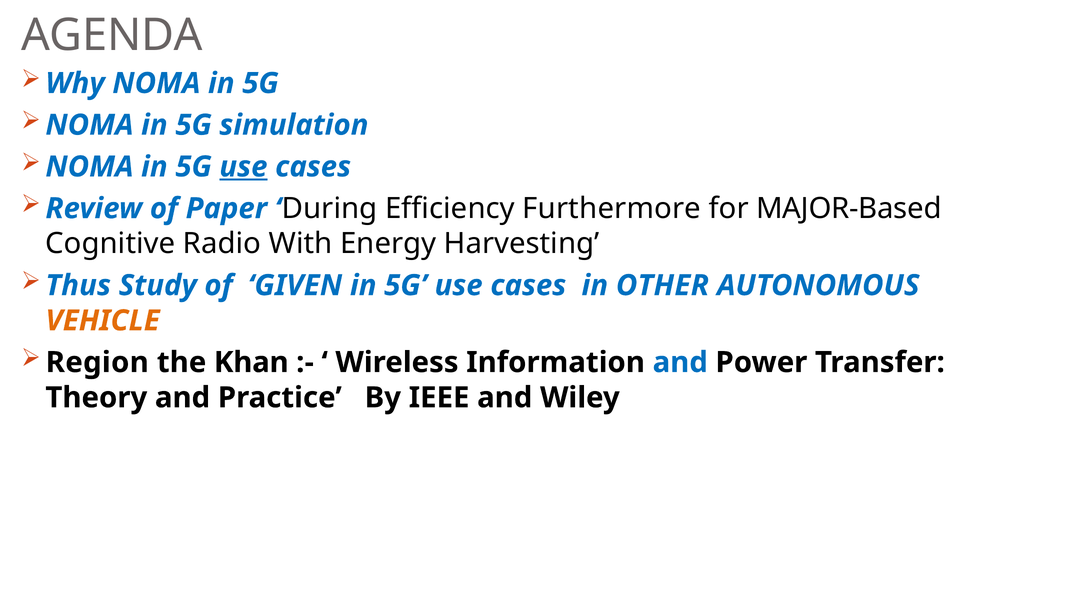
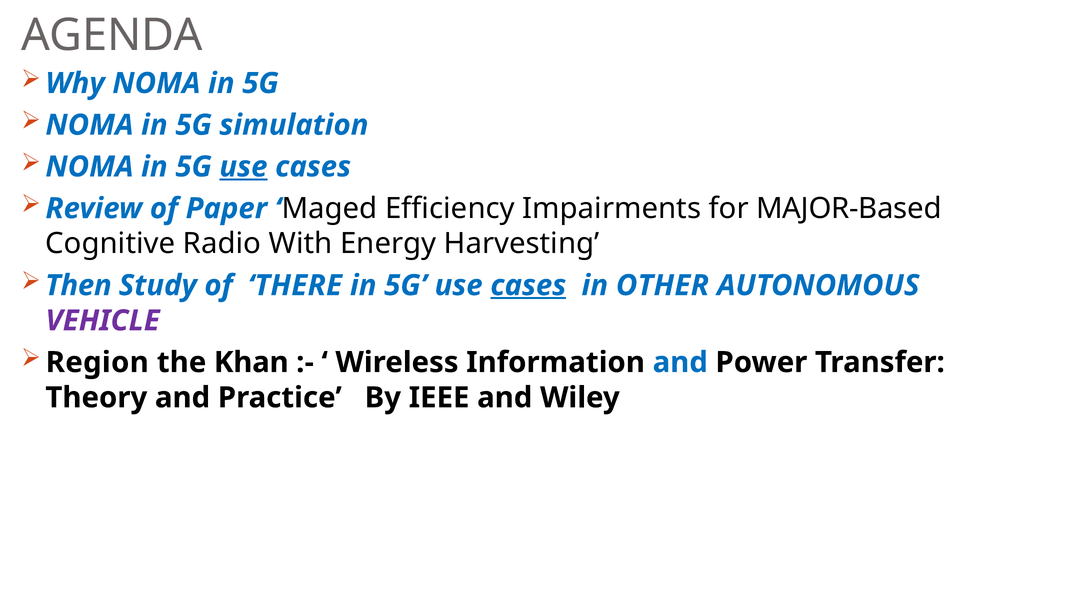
During: During -> Maged
Furthermore: Furthermore -> Impairments
Thus: Thus -> Then
GIVEN: GIVEN -> THERE
cases at (528, 286) underline: none -> present
VEHICLE colour: orange -> purple
